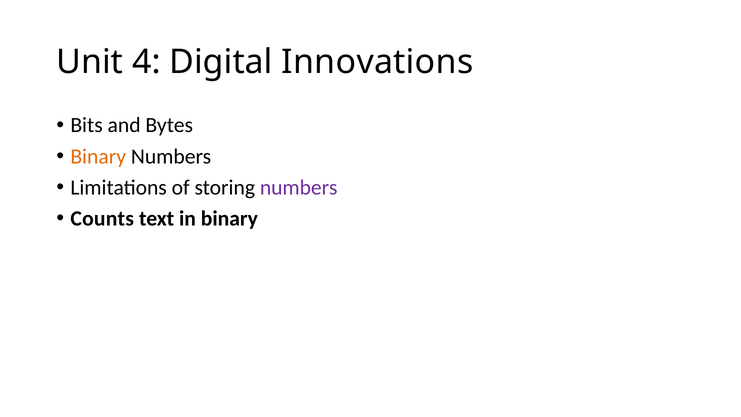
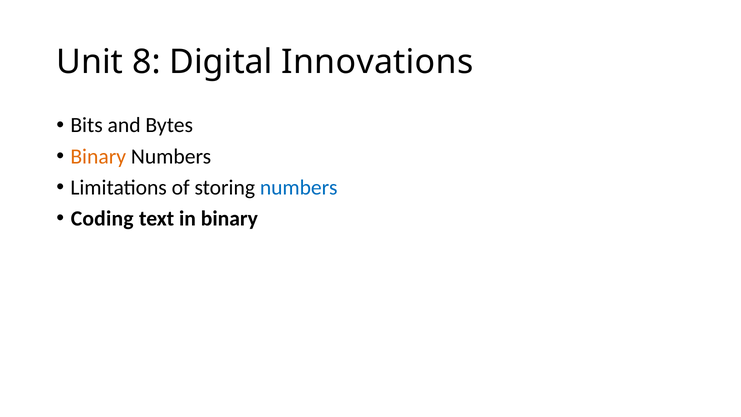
4: 4 -> 8
numbers at (299, 187) colour: purple -> blue
Counts: Counts -> Coding
